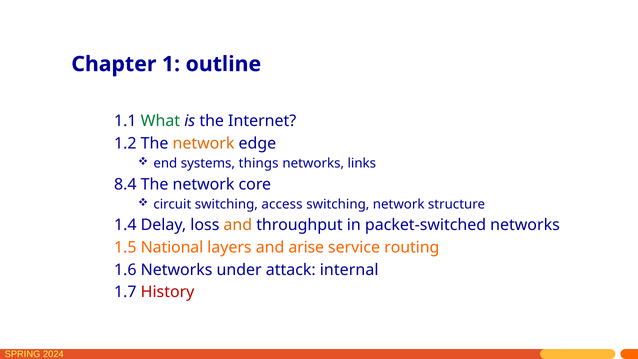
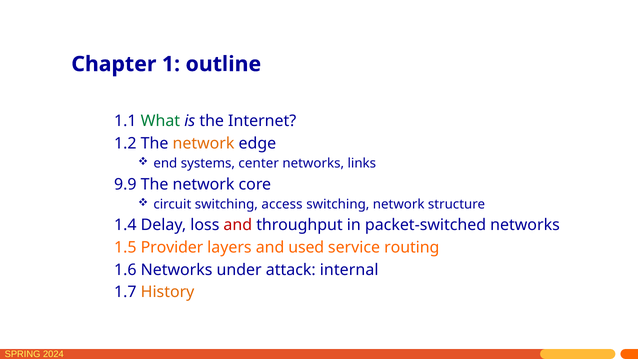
things: things -> center
8.4: 8.4 -> 9.9
and at (238, 225) colour: orange -> red
National: National -> Provider
arise: arise -> used
History colour: red -> orange
